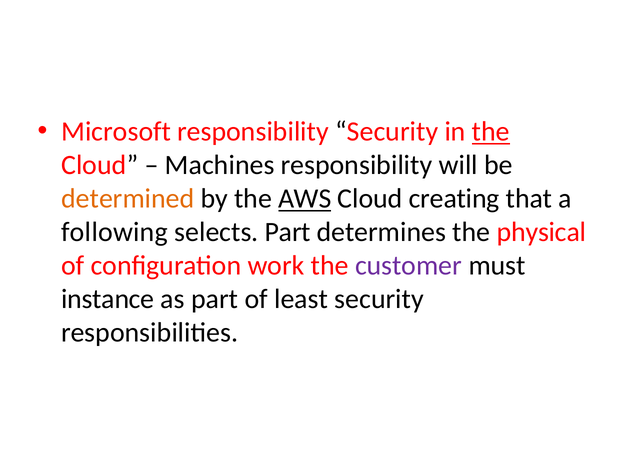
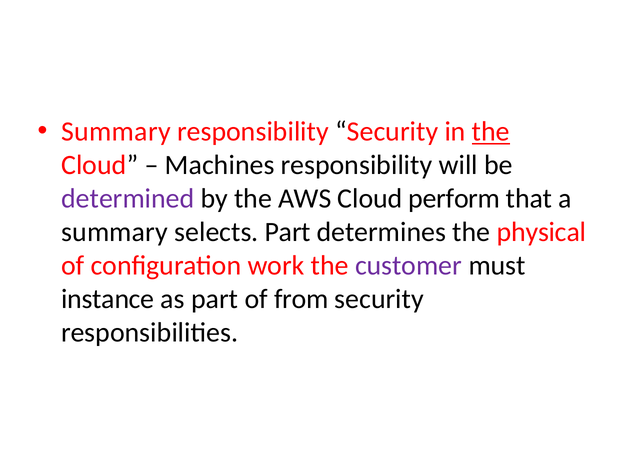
Microsoft at (116, 132): Microsoft -> Summary
determined colour: orange -> purple
AWS underline: present -> none
creating: creating -> perform
following at (115, 232): following -> summary
least: least -> from
